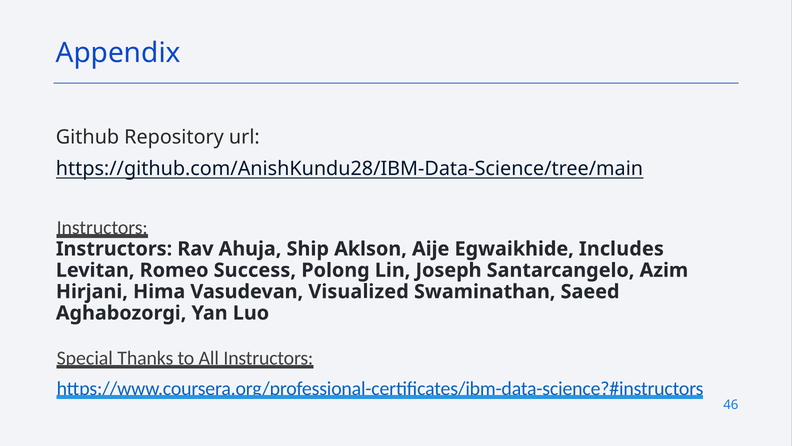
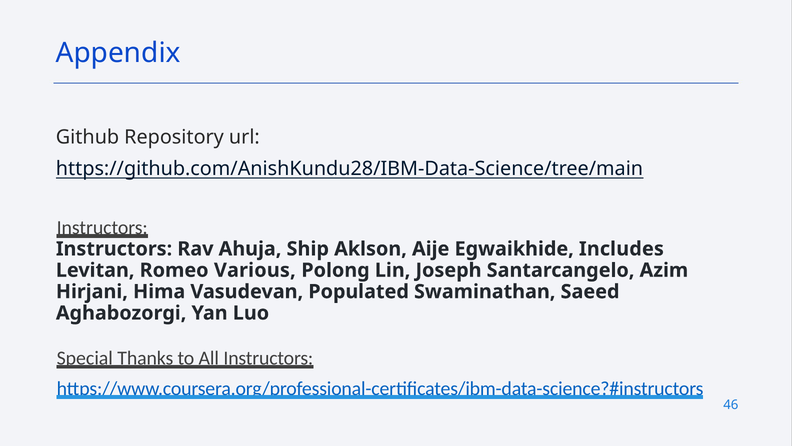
Success: Success -> Various
Visualized: Visualized -> Populated
